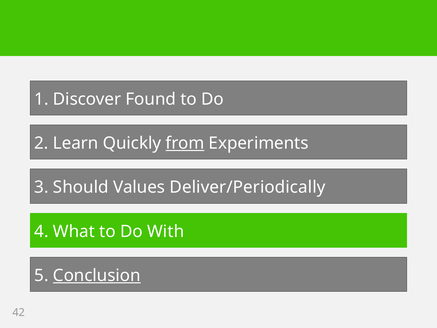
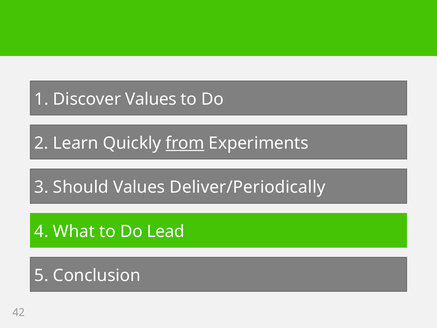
Discover Found: Found -> Values
With: With -> Lead
Conclusion underline: present -> none
